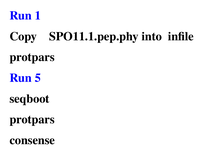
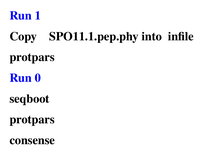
5: 5 -> 0
